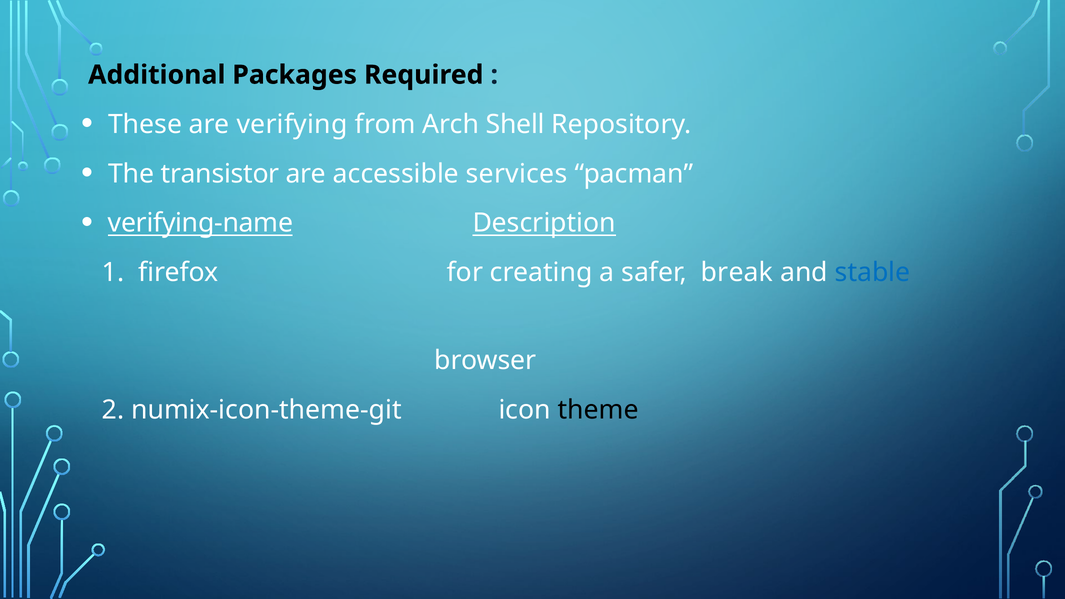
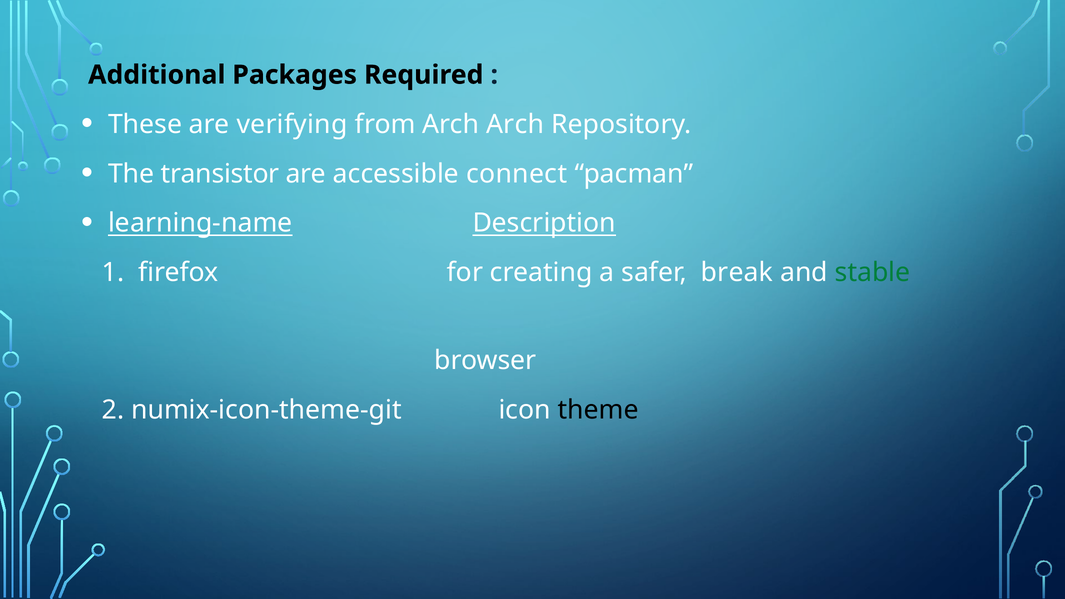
Arch Shell: Shell -> Arch
services: services -> connect
verifying-name: verifying-name -> learning-name
stable colour: blue -> green
